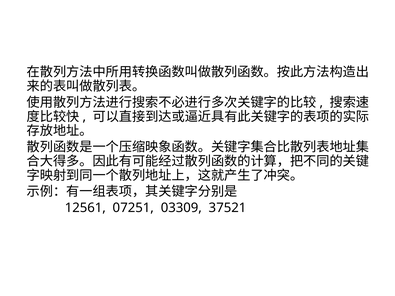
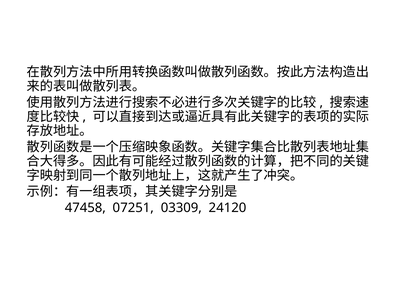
12561: 12561 -> 47458
37521: 37521 -> 24120
